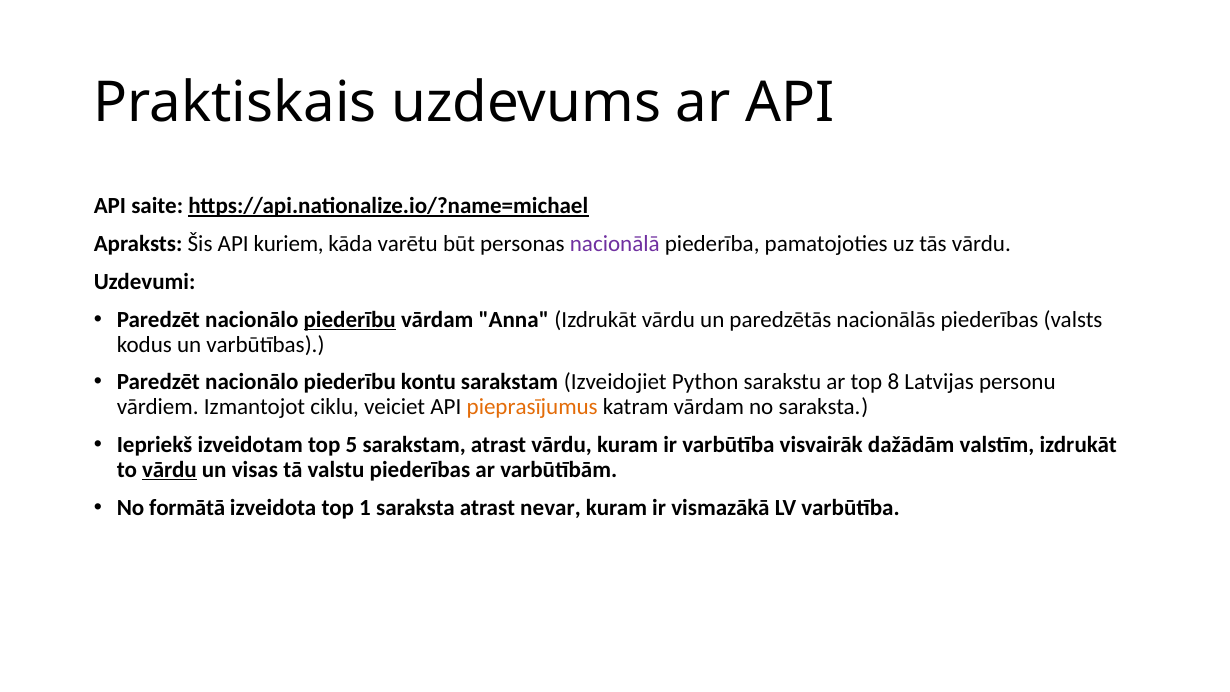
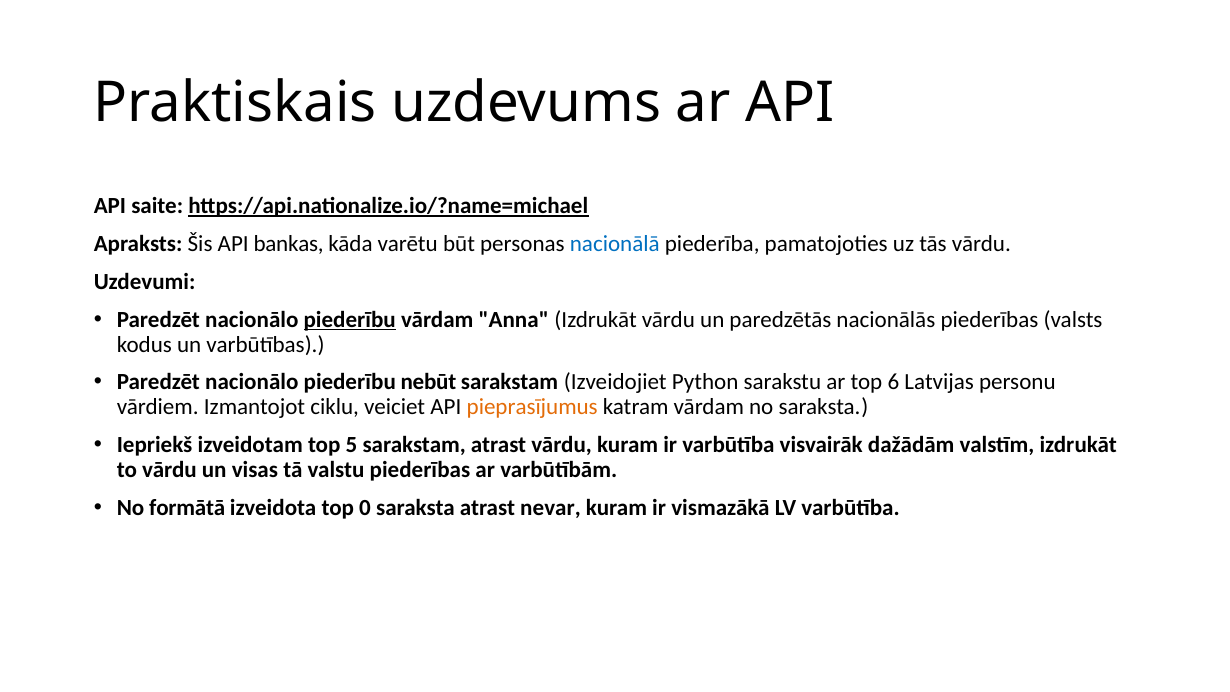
kuriem: kuriem -> bankas
nacionālā colour: purple -> blue
kontu: kontu -> nebūt
8: 8 -> 6
vārdu at (169, 470) underline: present -> none
1: 1 -> 0
